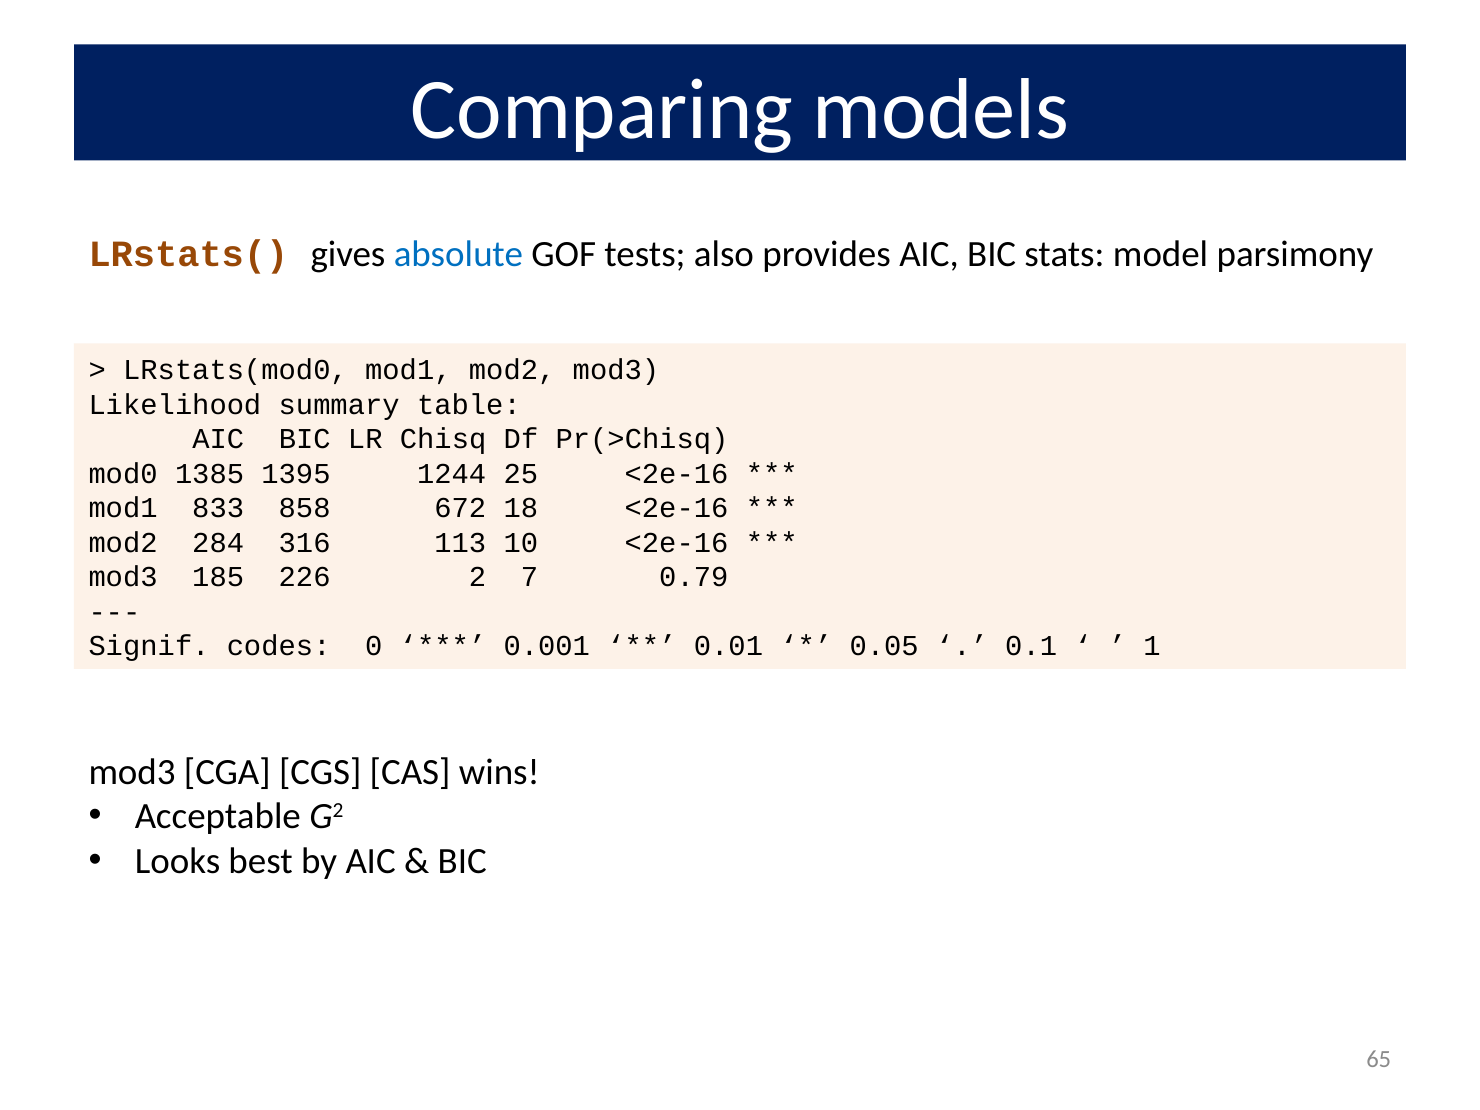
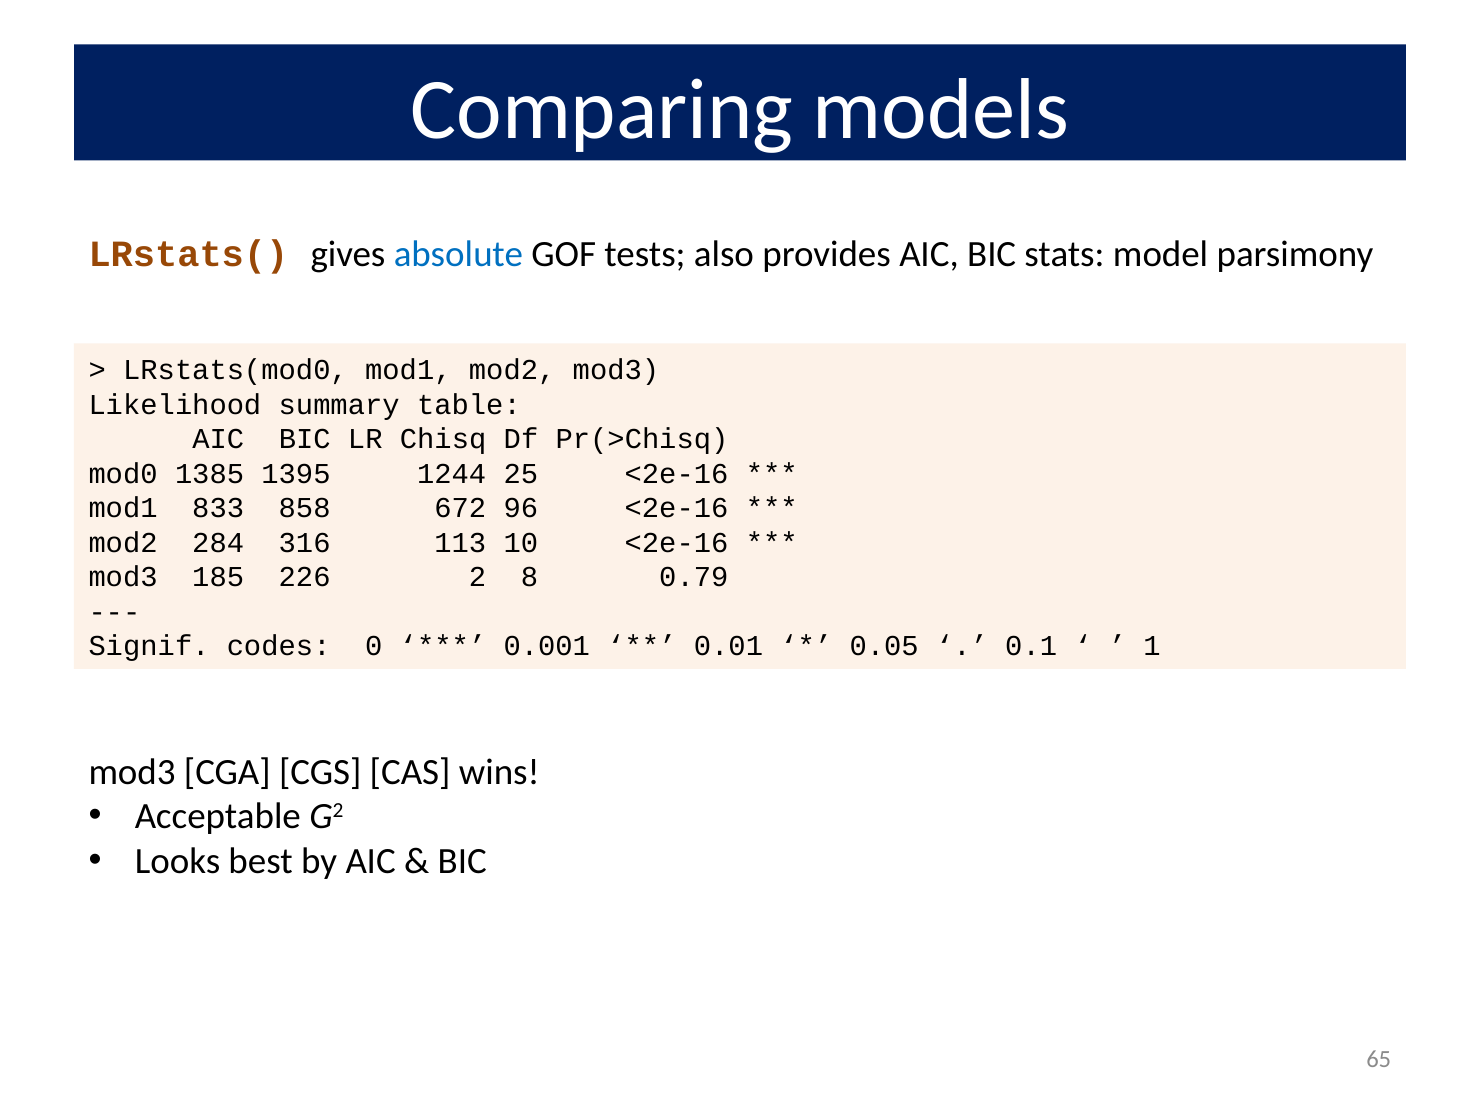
18: 18 -> 96
7: 7 -> 8
